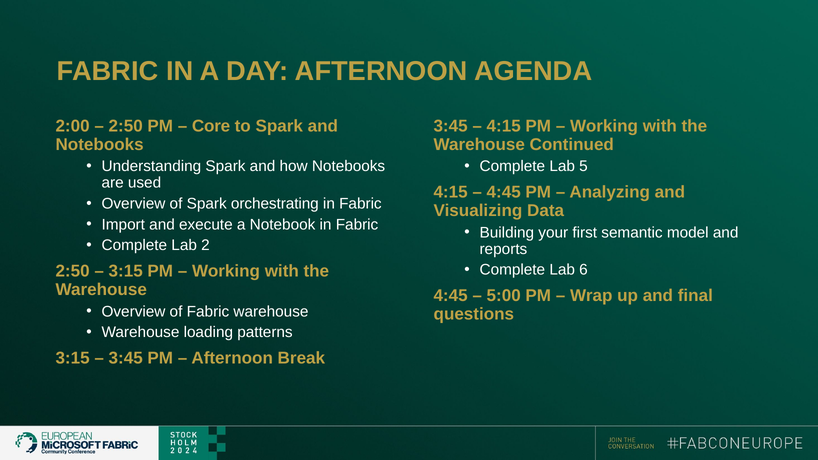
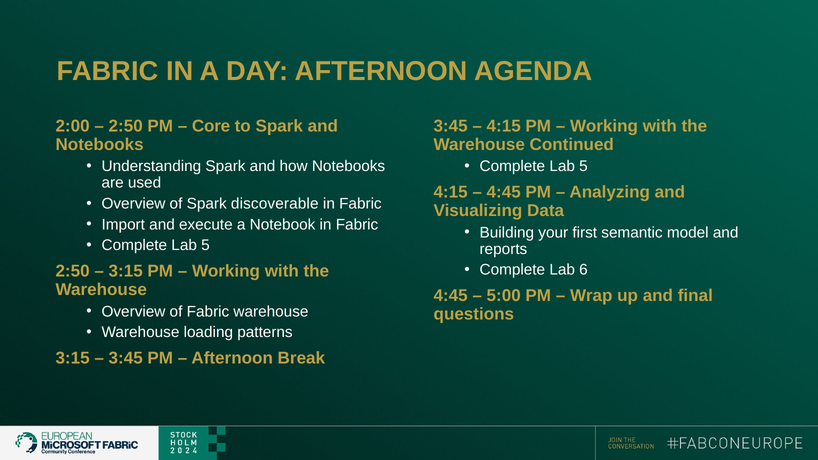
orchestrating: orchestrating -> discoverable
2 at (205, 245): 2 -> 5
